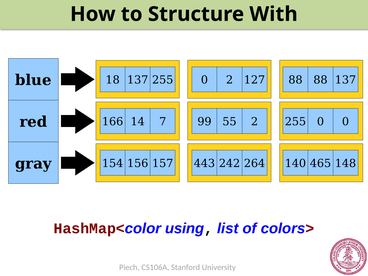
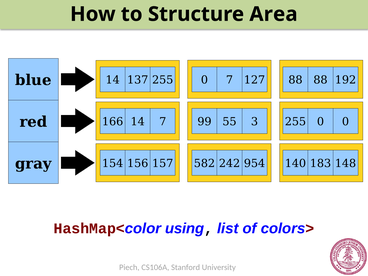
With: With -> Area
blue 18: 18 -> 14
0 2: 2 -> 7
88 137: 137 -> 192
55 2: 2 -> 3
443: 443 -> 582
264: 264 -> 954
465: 465 -> 183
